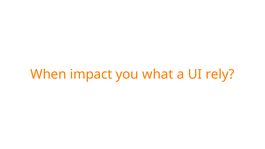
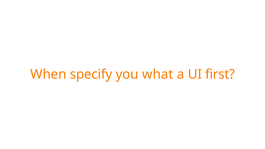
impact: impact -> specify
rely: rely -> first
